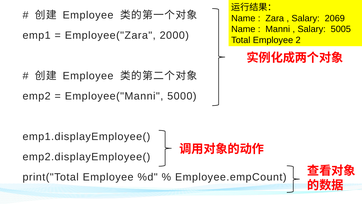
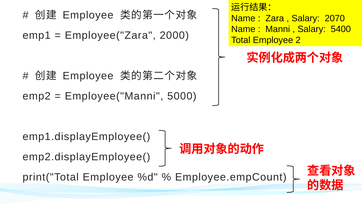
2069: 2069 -> 2070
5005: 5005 -> 5400
